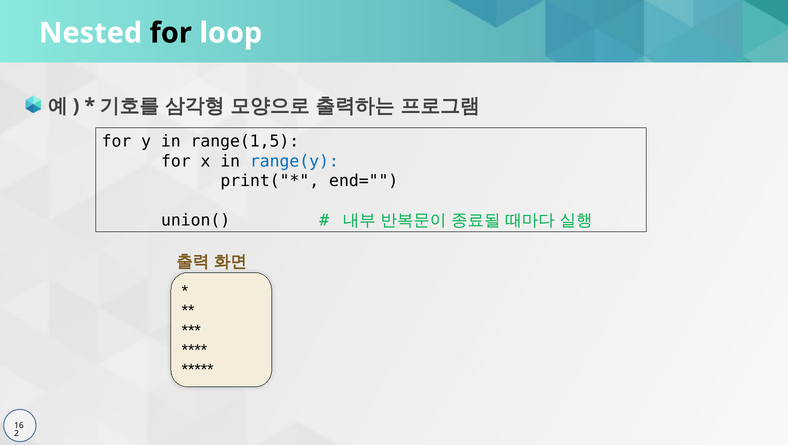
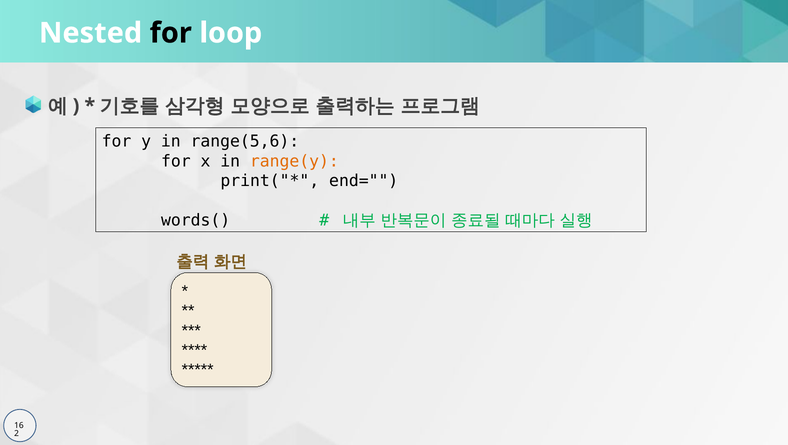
range(1,5: range(1,5 -> range(5,6
range(y colour: blue -> orange
union(: union( -> words(
